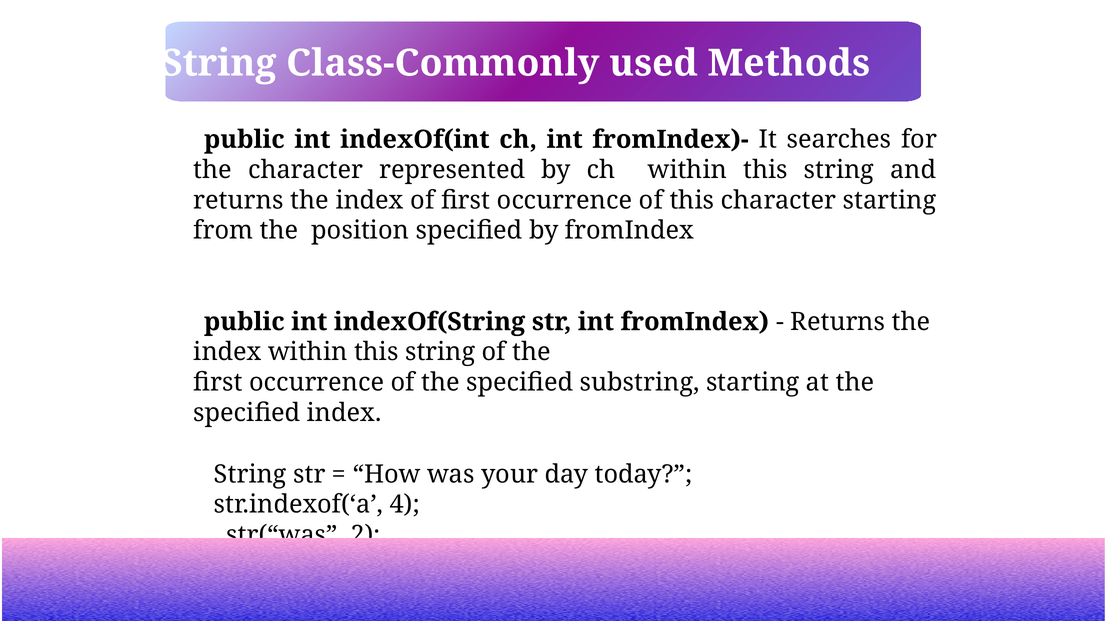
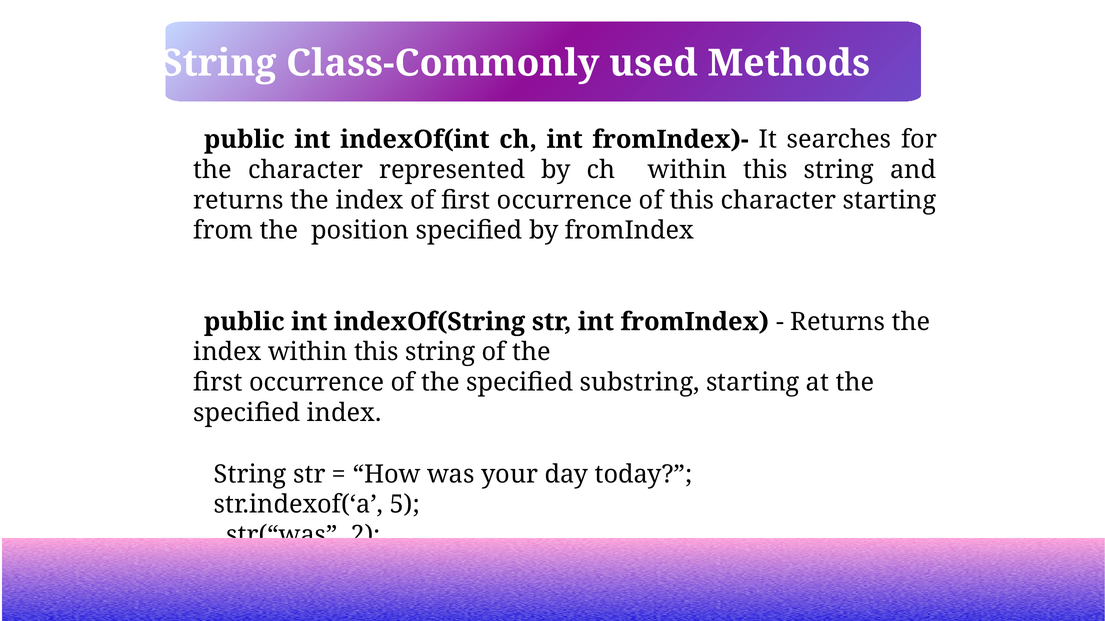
4: 4 -> 5
